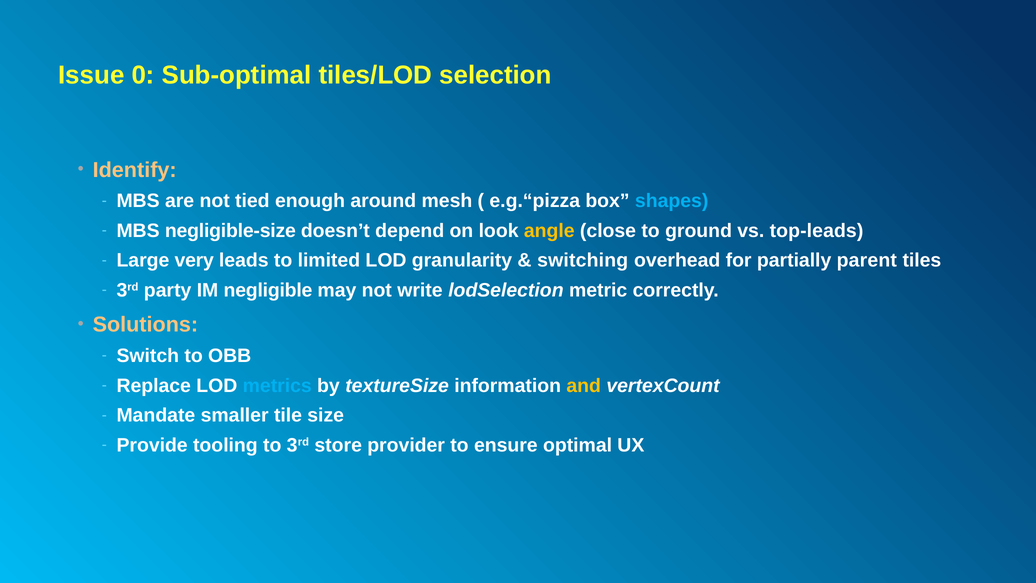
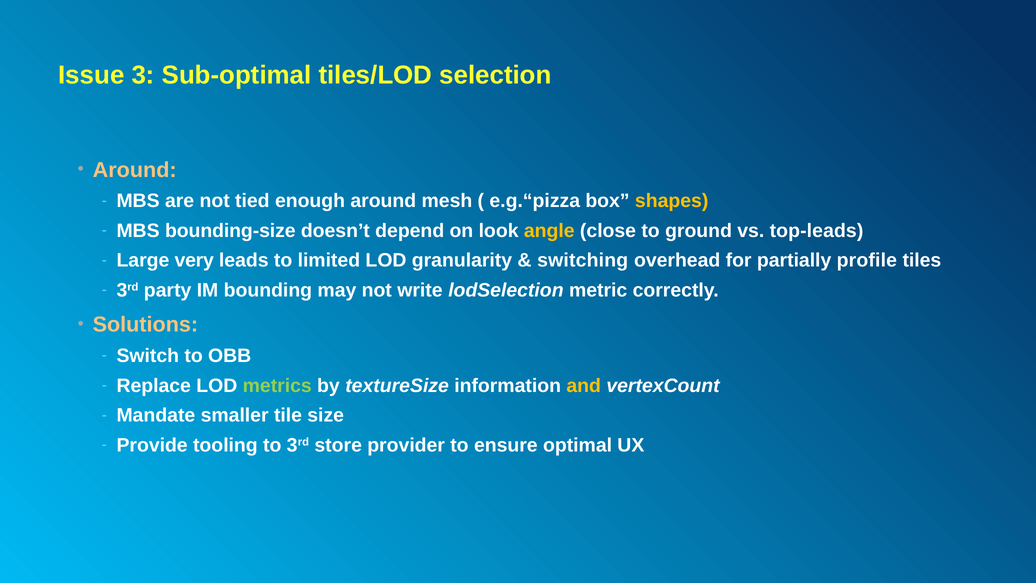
0: 0 -> 3
Identify at (135, 170): Identify -> Around
shapes colour: light blue -> yellow
negligible-size: negligible-size -> bounding-size
parent: parent -> profile
negligible: negligible -> bounding
metrics colour: light blue -> light green
